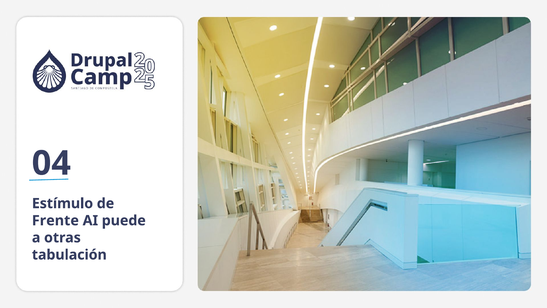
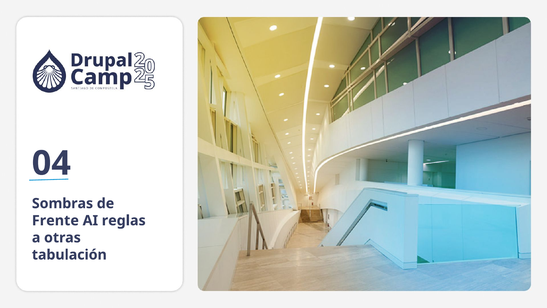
Estímulo: Estímulo -> Sombras
puede: puede -> reglas
